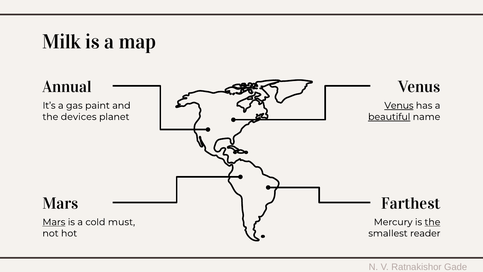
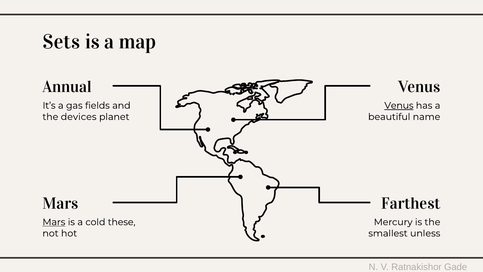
Milk: Milk -> Sets
paint: paint -> fields
beautiful underline: present -> none
must: must -> these
the at (432, 222) underline: present -> none
reader: reader -> unless
